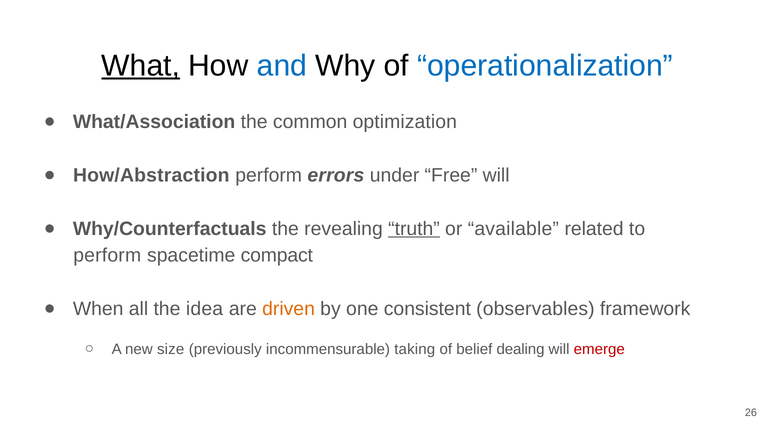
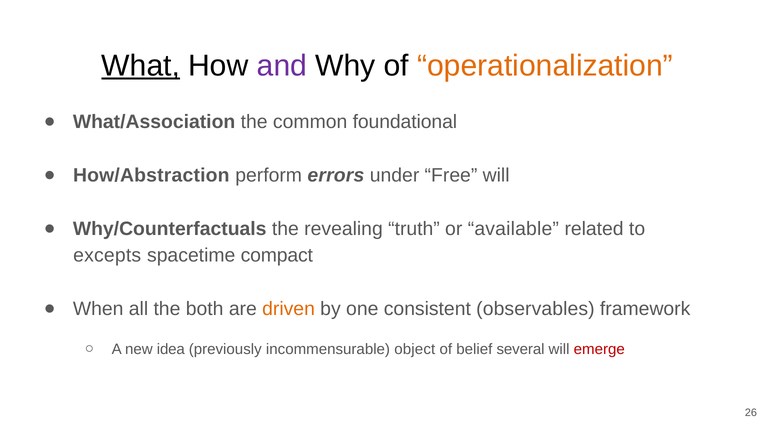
and colour: blue -> purple
operationalization colour: blue -> orange
optimization: optimization -> foundational
truth underline: present -> none
perform at (107, 256): perform -> excepts
idea: idea -> both
size: size -> idea
taking: taking -> object
dealing: dealing -> several
